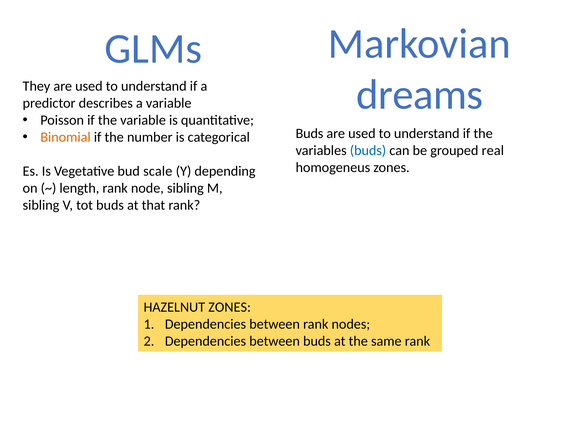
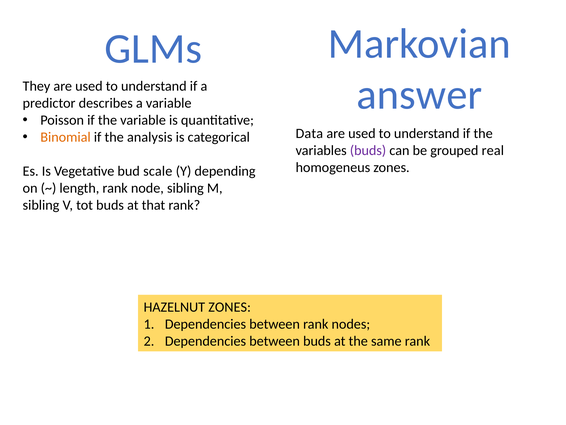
dreams: dreams -> answer
Buds at (309, 133): Buds -> Data
number: number -> analysis
buds at (368, 150) colour: blue -> purple
